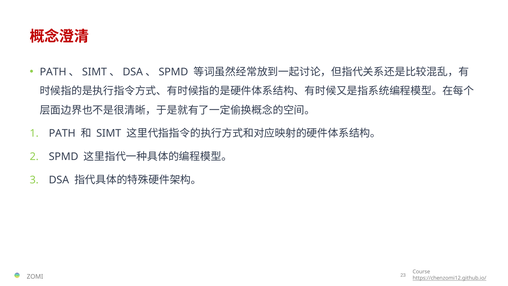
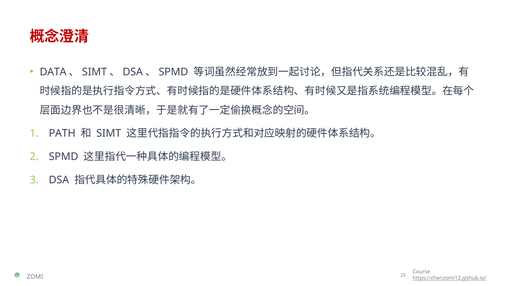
PATH at (53, 72): PATH -> DATA
